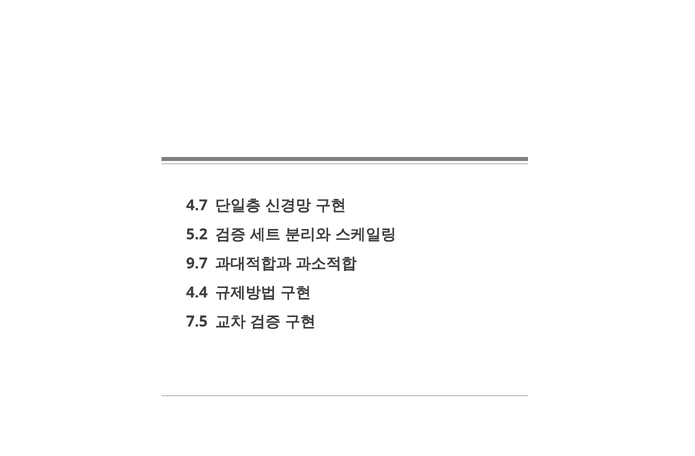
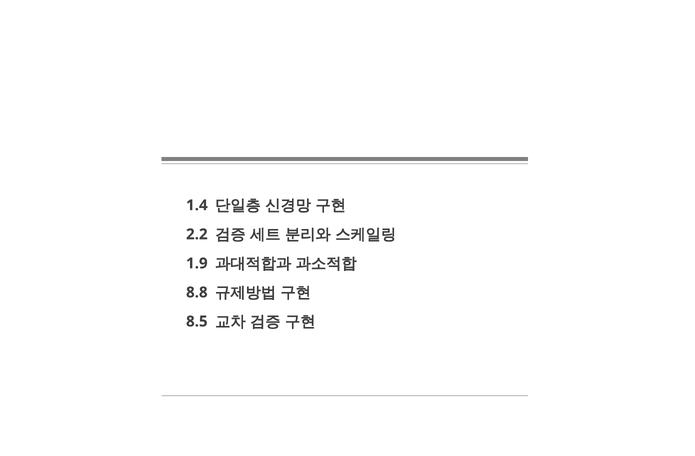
4.7: 4.7 -> 1.4
5.2: 5.2 -> 2.2
9.7: 9.7 -> 1.9
4.4: 4.4 -> 8.8
7.5: 7.5 -> 8.5
